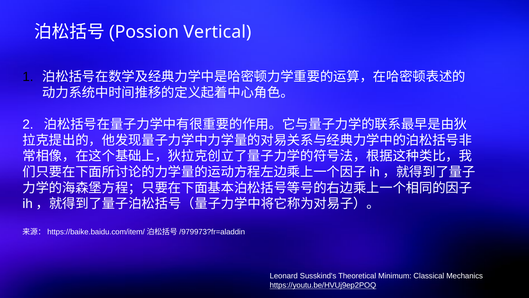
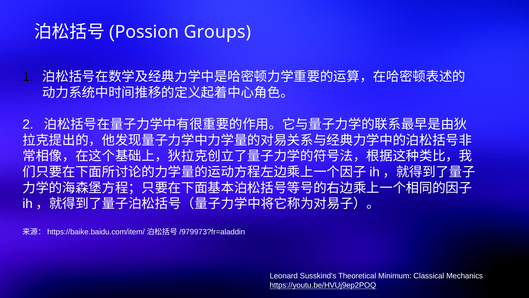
Vertical: Vertical -> Groups
